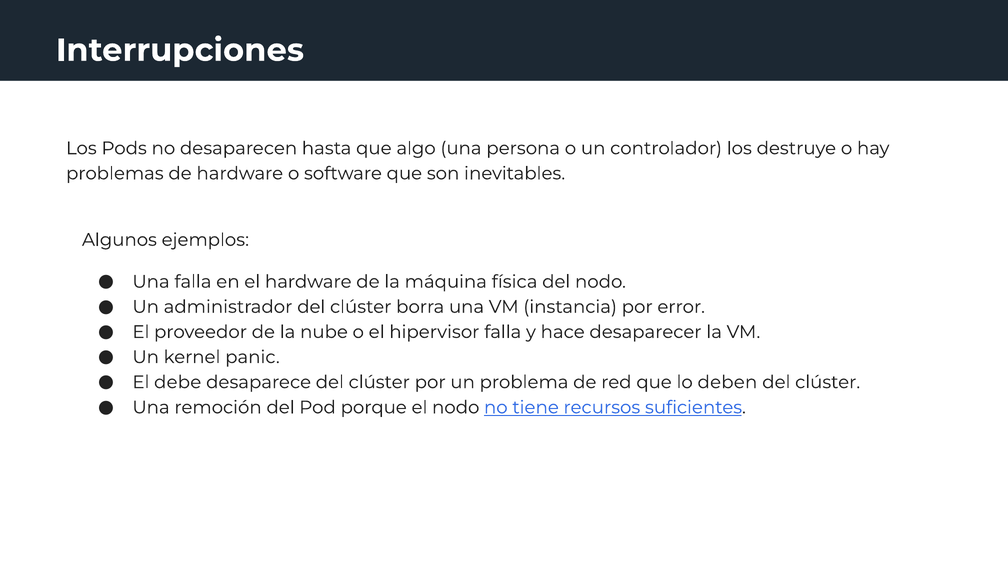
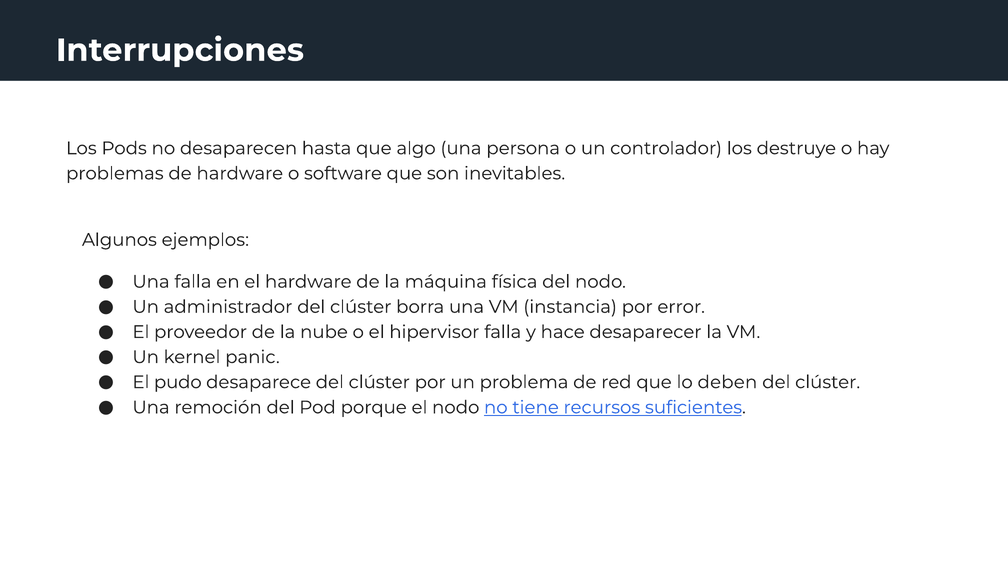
debe: debe -> pudo
